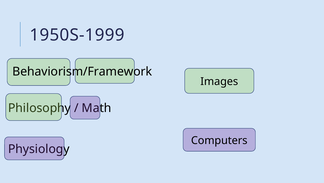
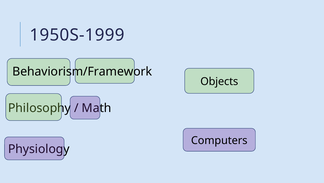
Images: Images -> Objects
